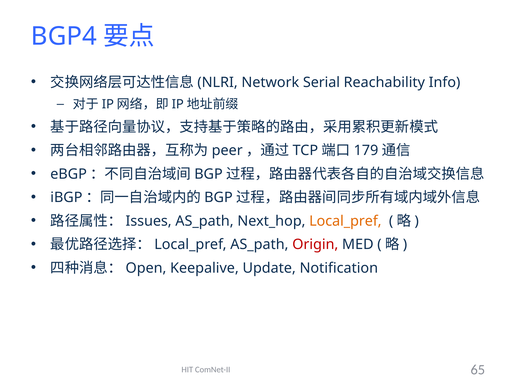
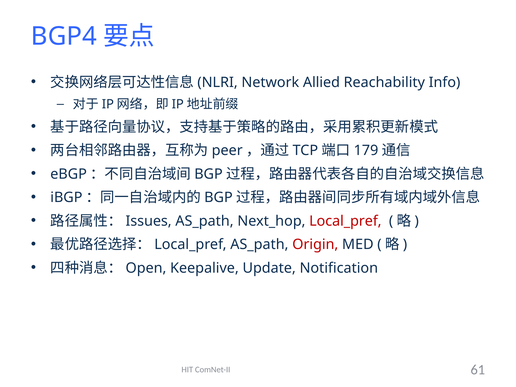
Serial: Serial -> Allied
Local_pref at (345, 221) colour: orange -> red
65: 65 -> 61
